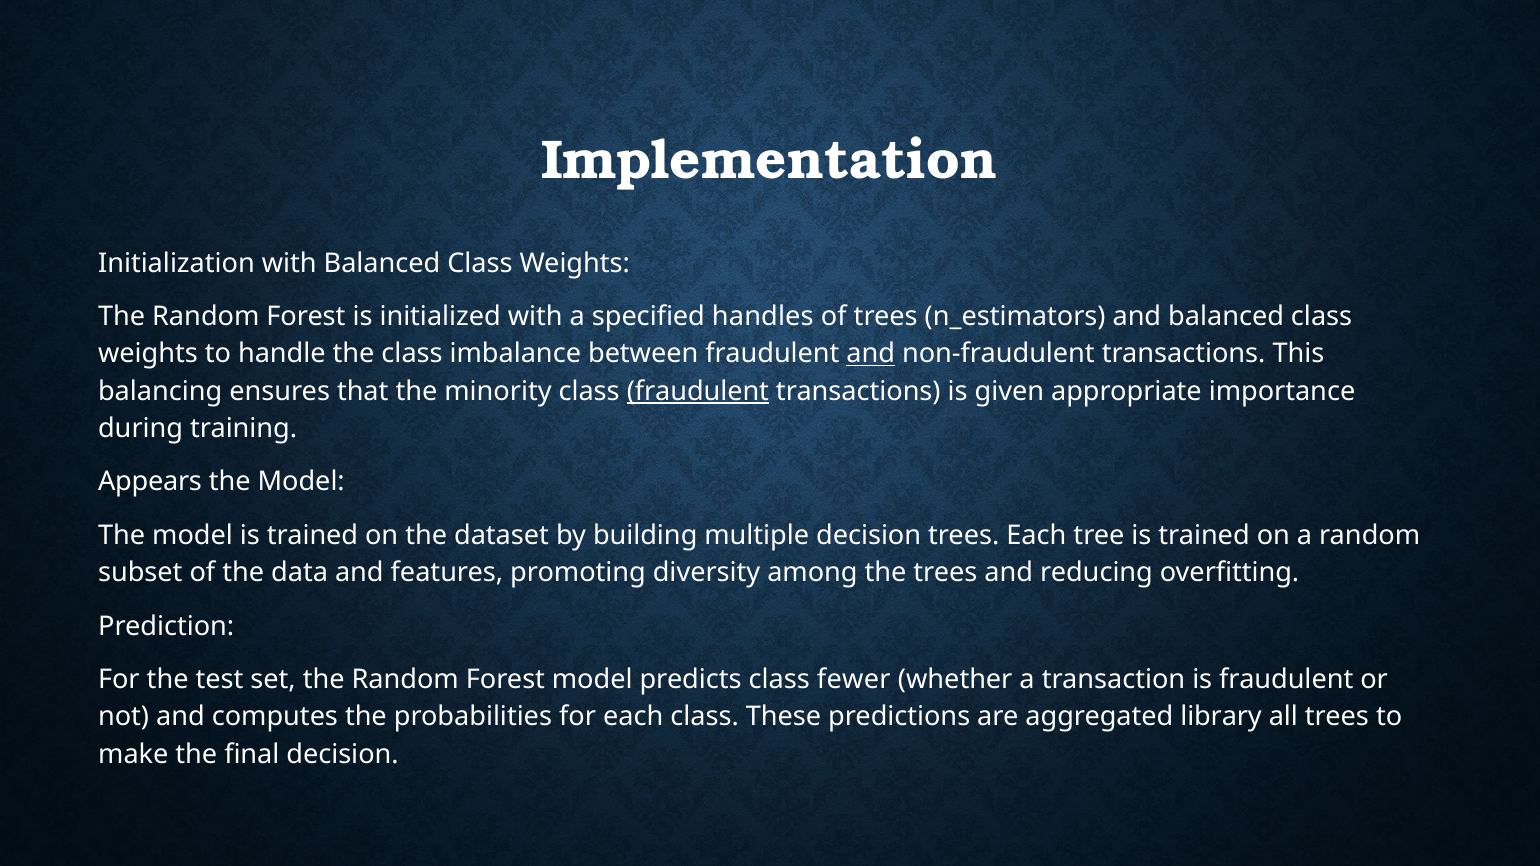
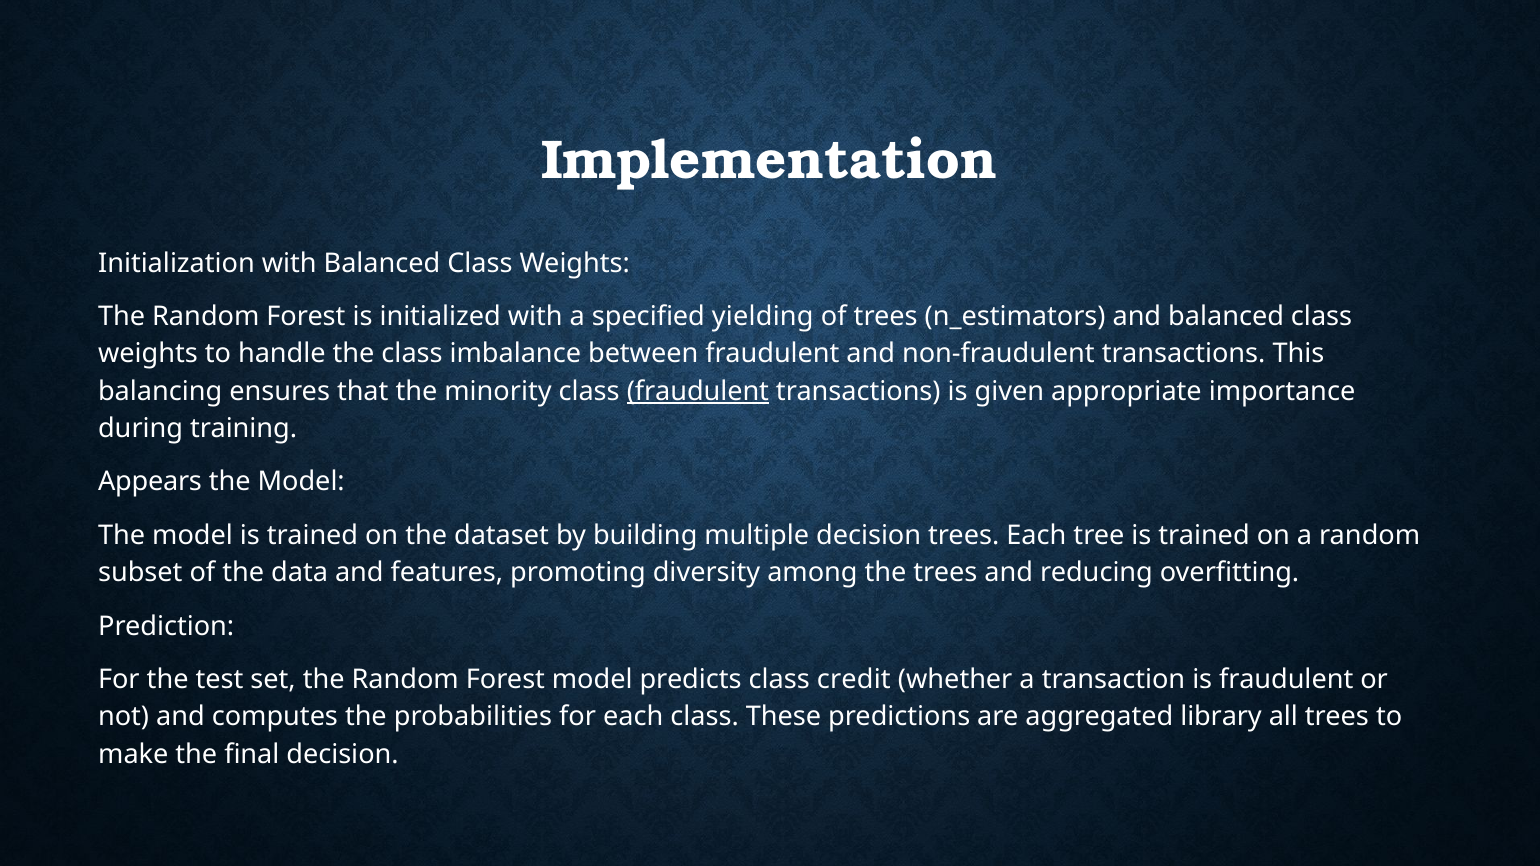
handles: handles -> yielding
and at (871, 354) underline: present -> none
fewer: fewer -> credit
